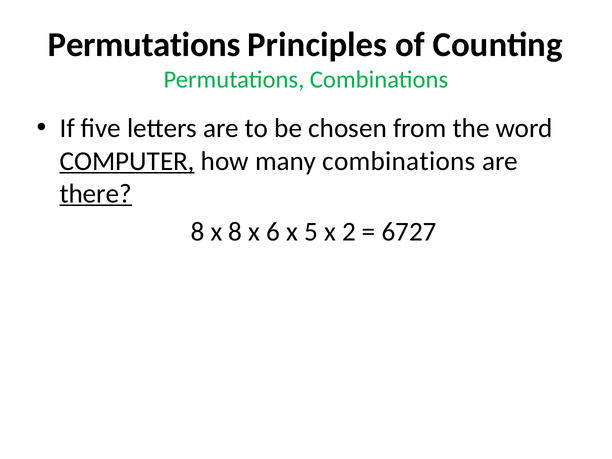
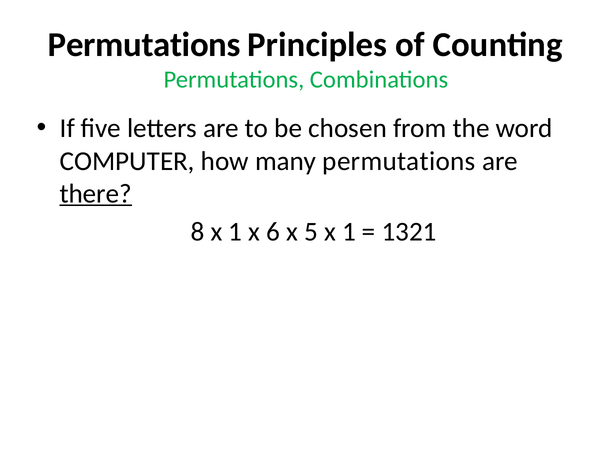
COMPUTER underline: present -> none
many combinations: combinations -> permutations
8 x 8: 8 -> 1
5 x 2: 2 -> 1
6727: 6727 -> 1321
